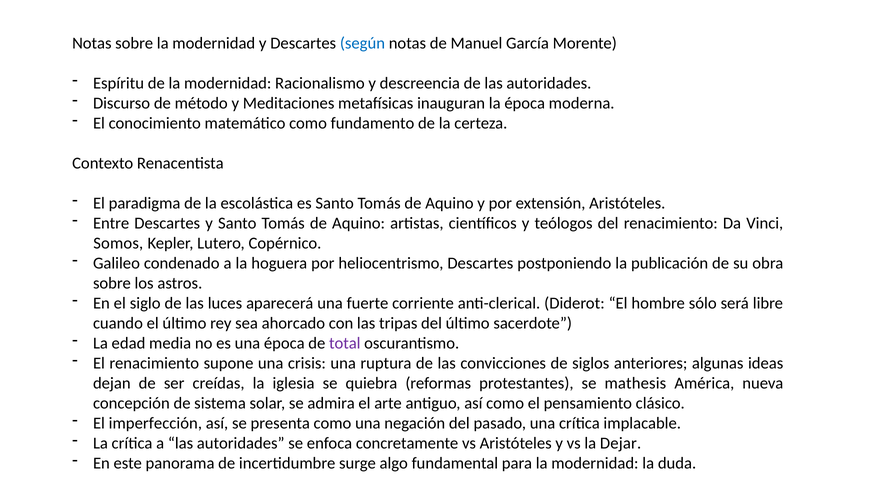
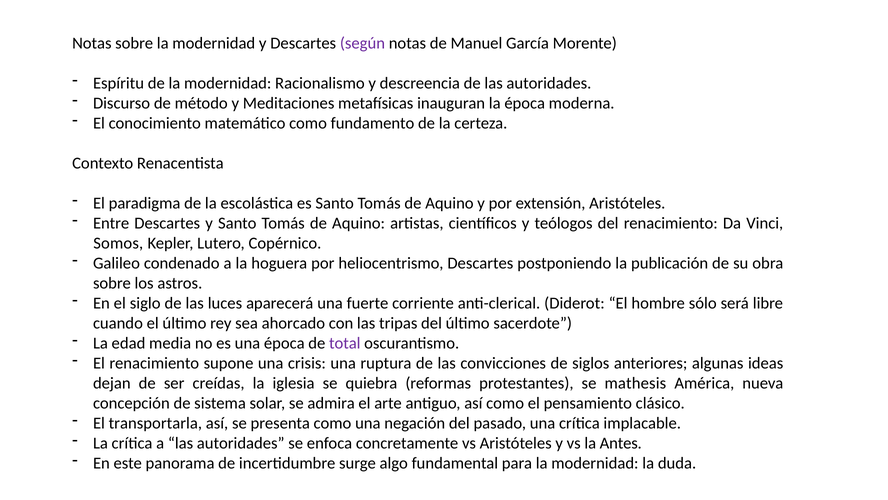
según colour: blue -> purple
imperfección: imperfección -> transportarla
Dejar: Dejar -> Antes
